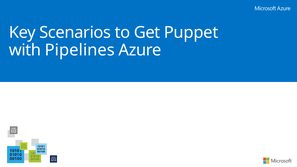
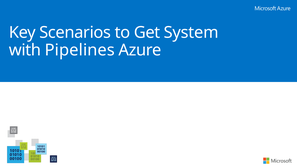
Puppet: Puppet -> System
